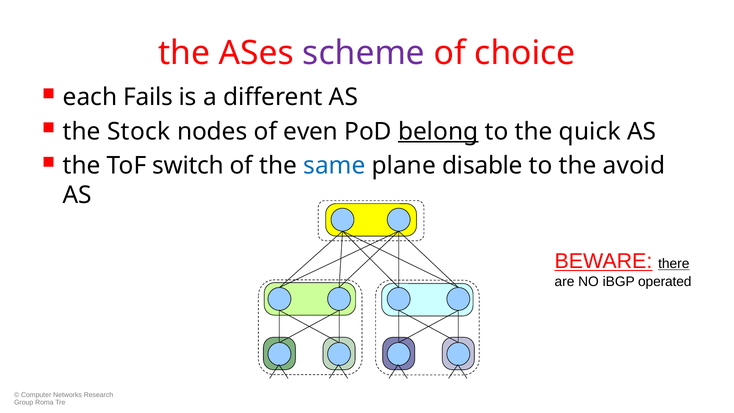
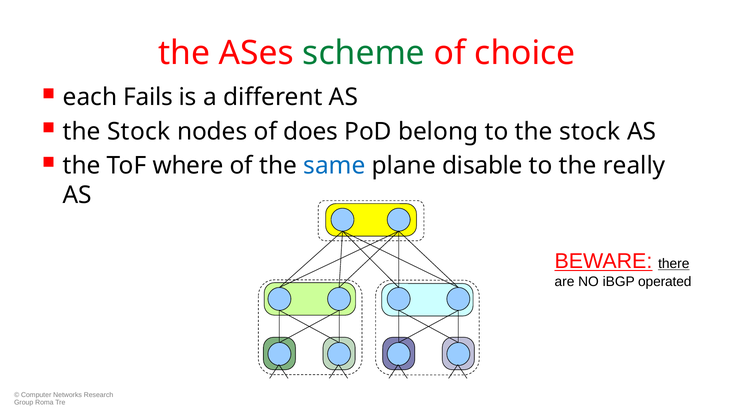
scheme colour: purple -> green
even: even -> does
belong underline: present -> none
to the quick: quick -> stock
switch: switch -> where
avoid: avoid -> really
